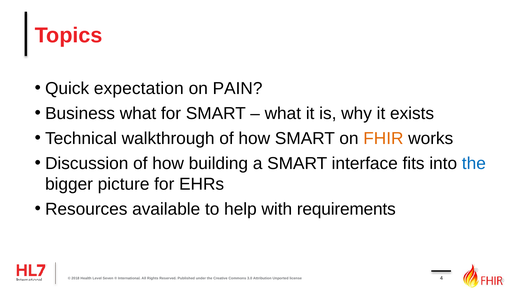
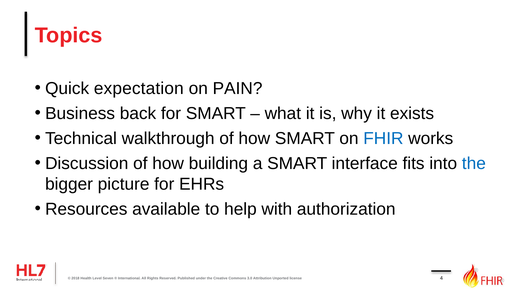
Business what: what -> back
FHIR colour: orange -> blue
requirements: requirements -> authorization
